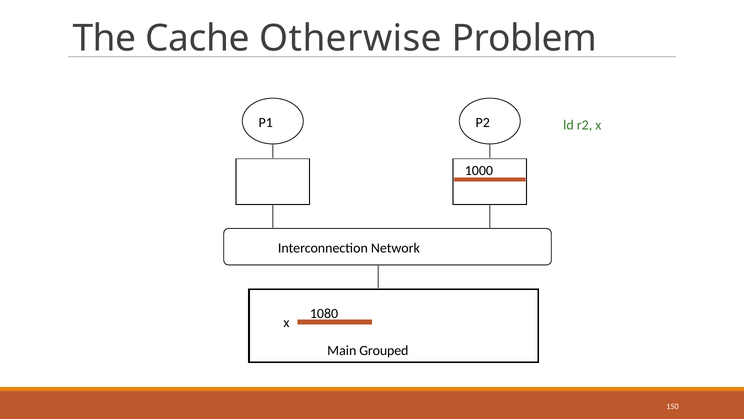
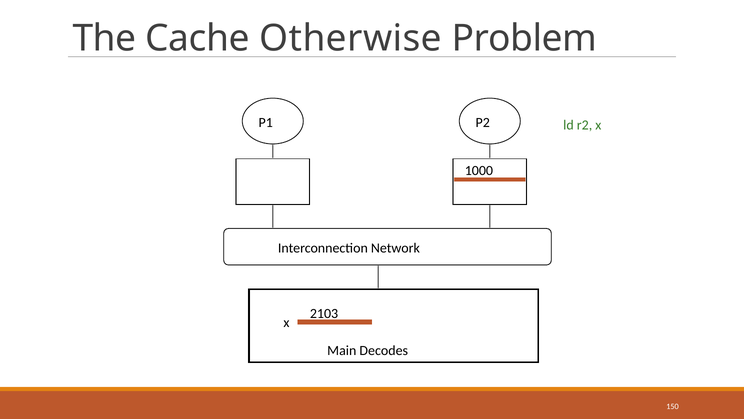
1080: 1080 -> 2103
Grouped: Grouped -> Decodes
